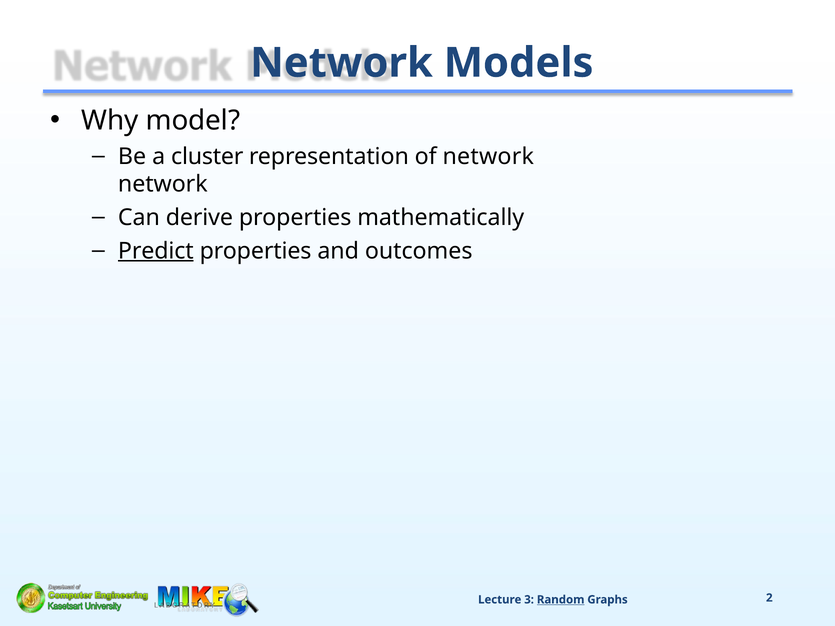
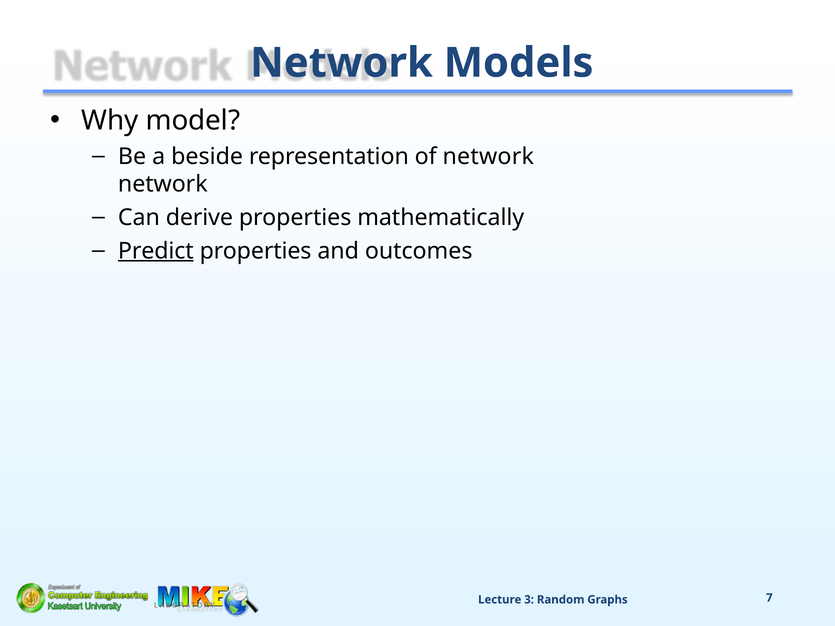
cluster: cluster -> beside
Random underline: present -> none
2: 2 -> 7
